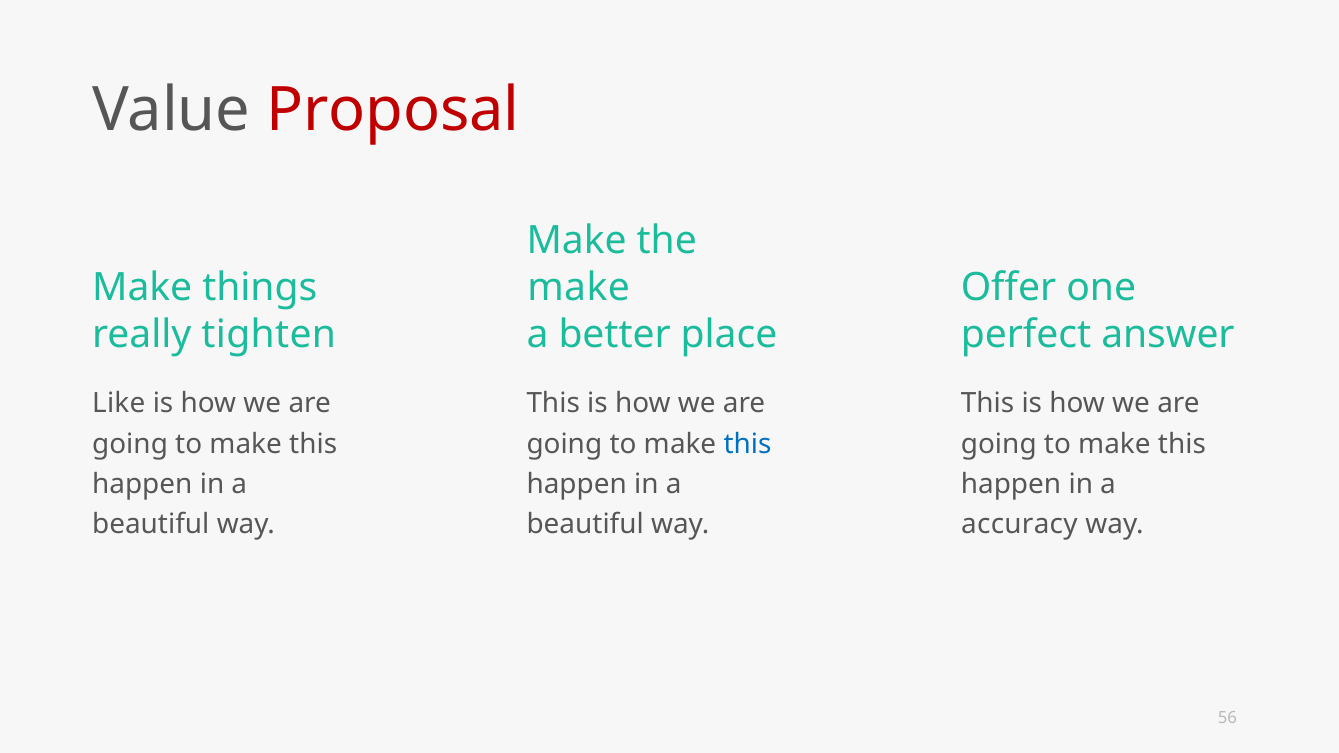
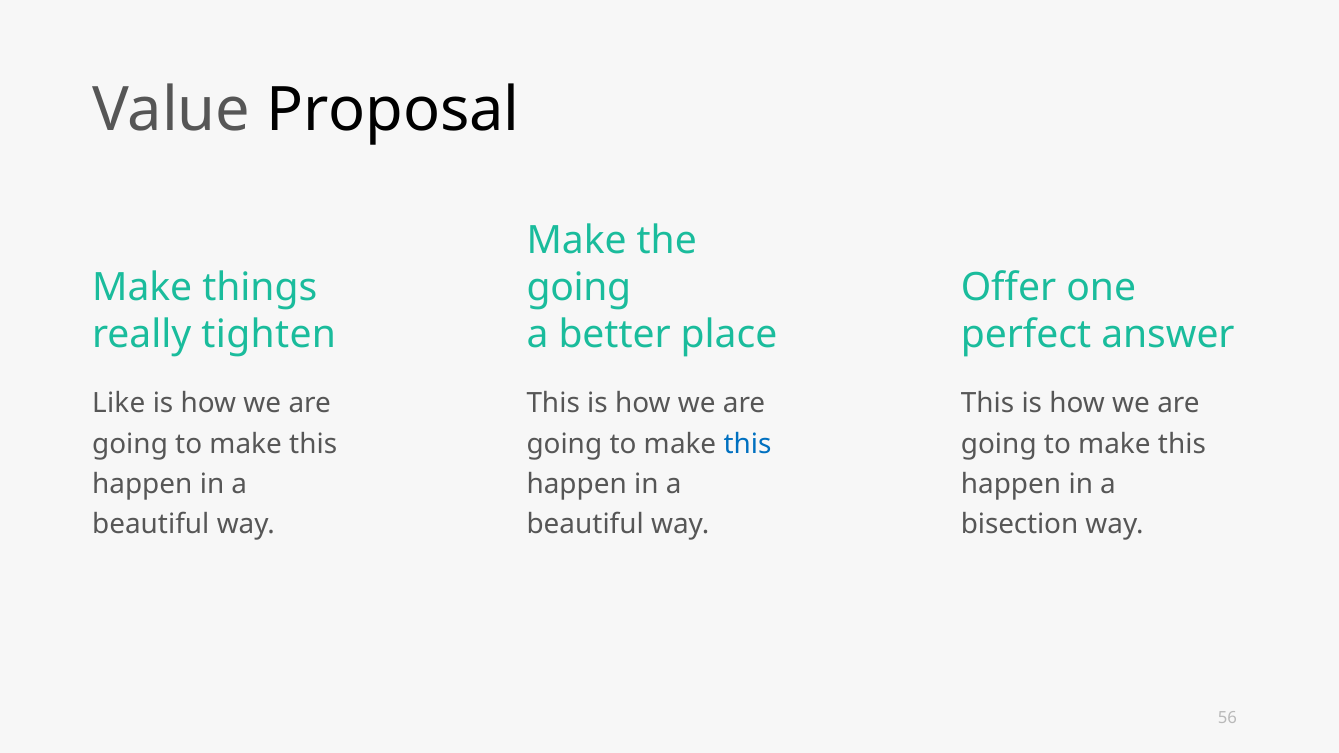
Proposal colour: red -> black
make at (579, 288): make -> going
accuracy: accuracy -> bisection
